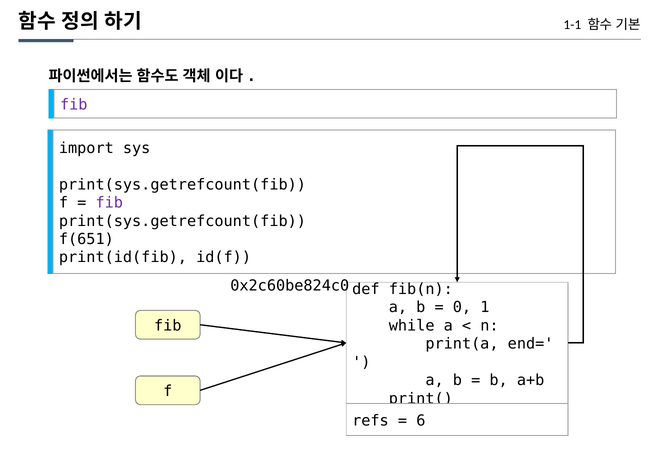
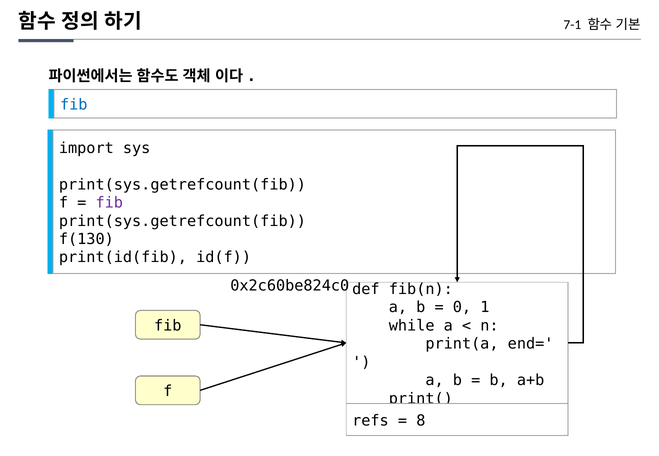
1-1: 1-1 -> 7-1
fib at (74, 105) colour: purple -> blue
f(651: f(651 -> f(130
6: 6 -> 8
